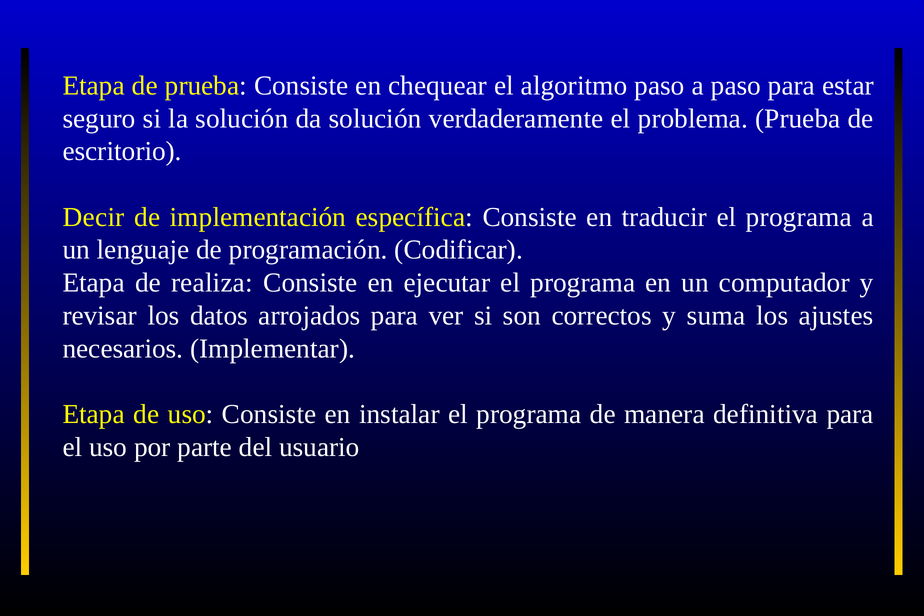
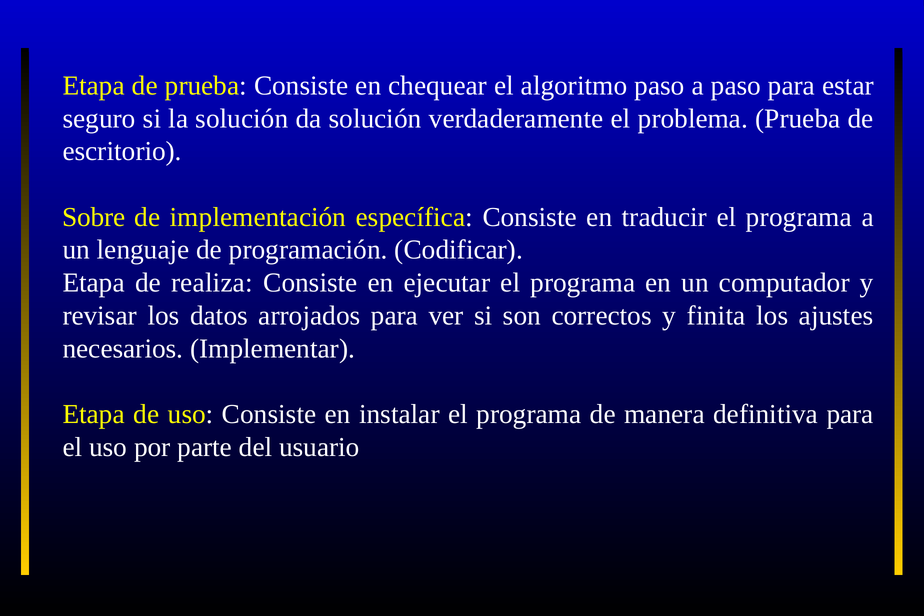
Decir: Decir -> Sobre
suma: suma -> finita
